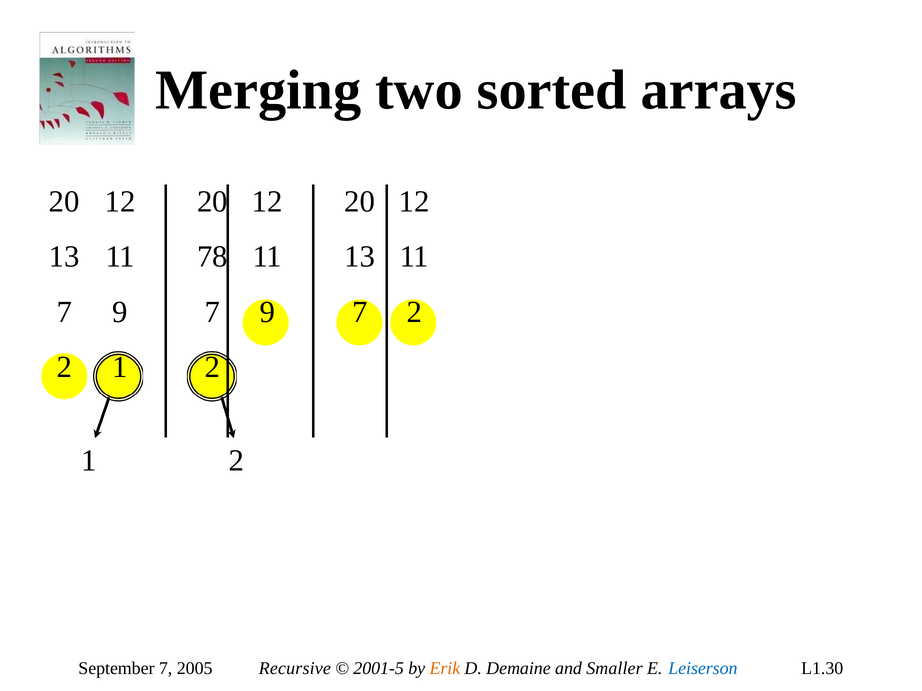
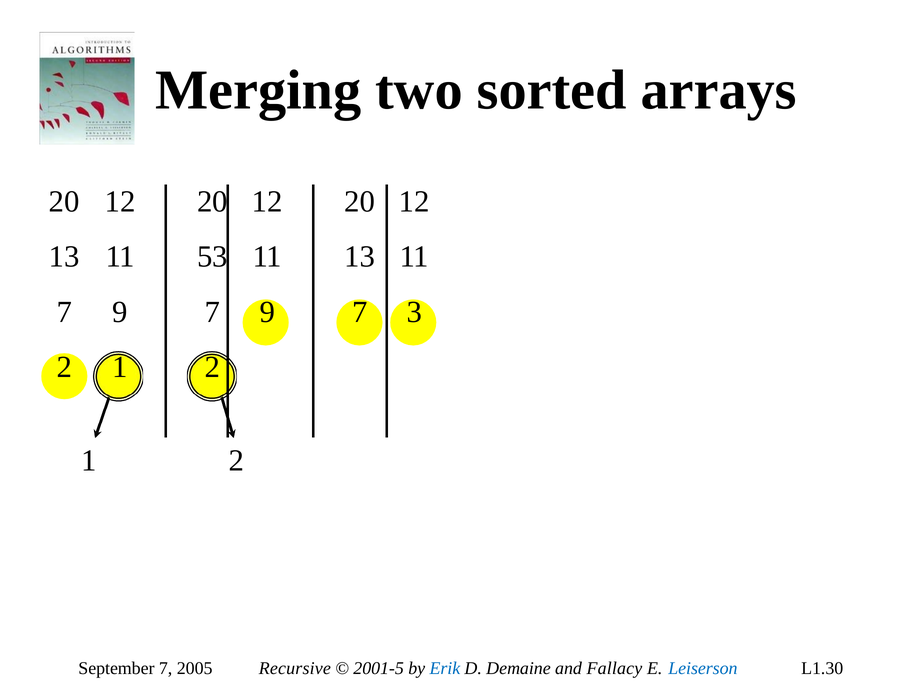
78: 78 -> 53
7 2: 2 -> 3
Erik colour: orange -> blue
Smaller: Smaller -> Fallacy
